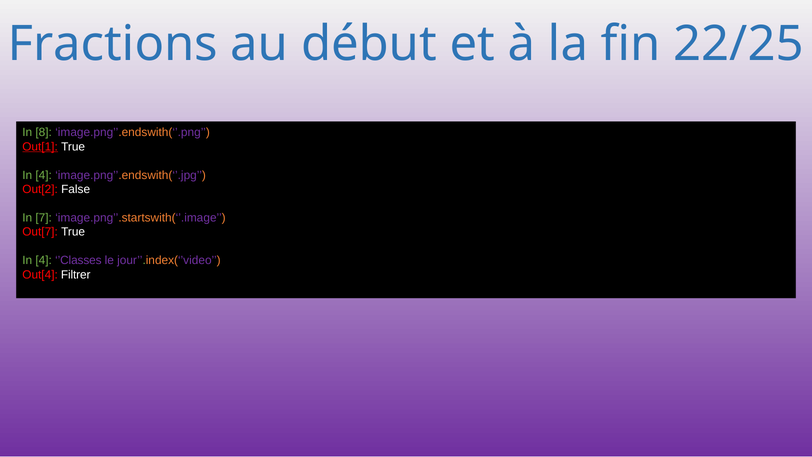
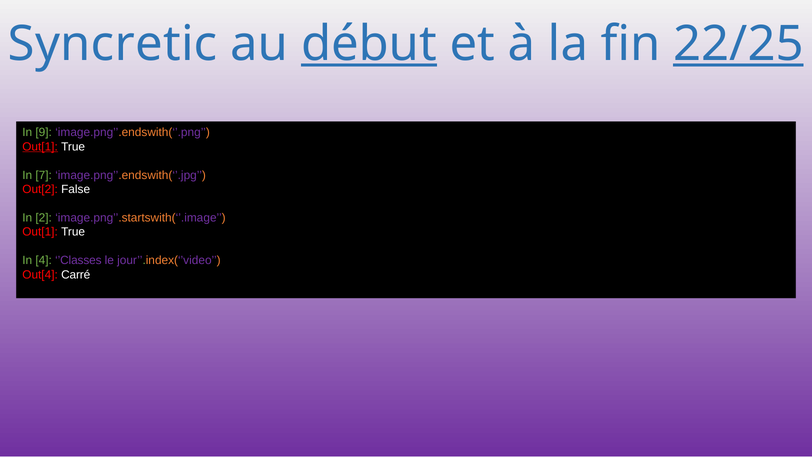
Fractions: Fractions -> Syncretic
début underline: none -> present
22/25 underline: none -> present
8: 8 -> 9
4 at (44, 175): 4 -> 7
7: 7 -> 2
Out[7 at (40, 232): Out[7 -> Out[1
Filtrer: Filtrer -> Carré
